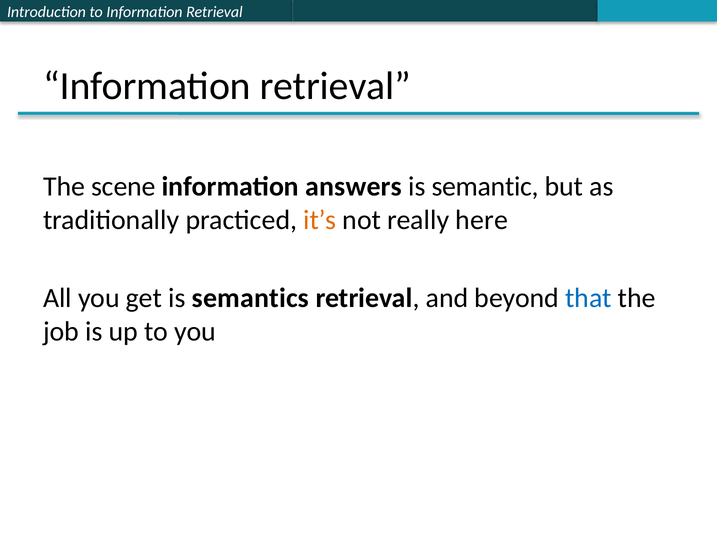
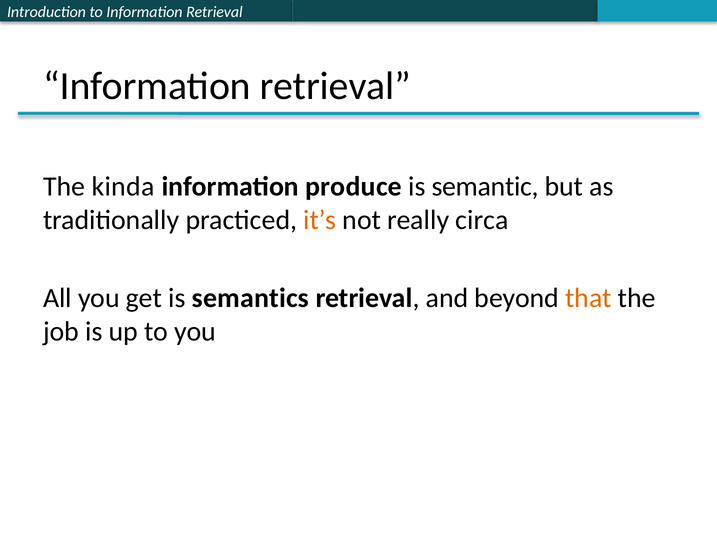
scene: scene -> kinda
answers: answers -> produce
here: here -> circa
that colour: blue -> orange
